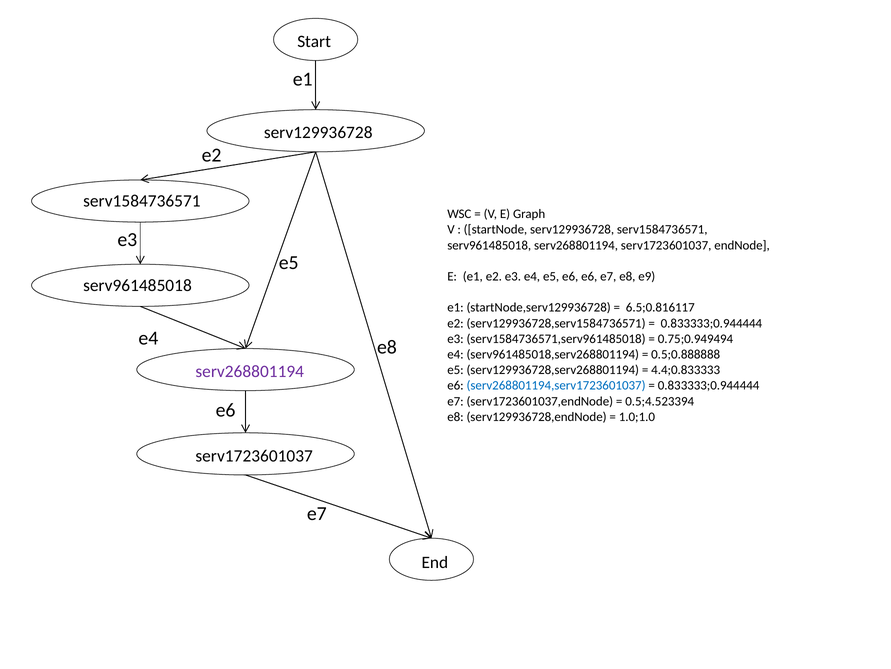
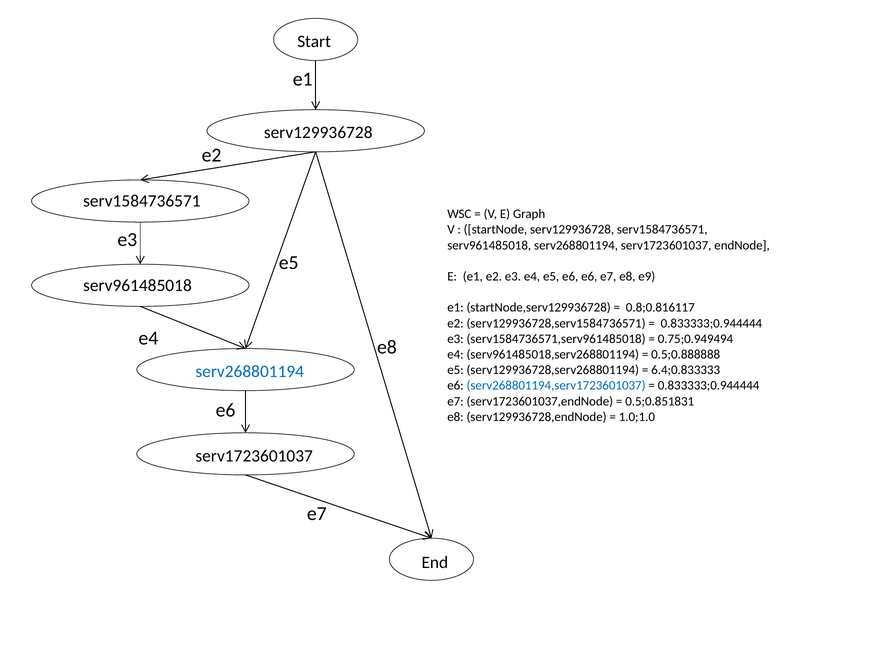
6.5;0.816117: 6.5;0.816117 -> 0.8;0.816117
serv268801194 at (250, 371) colour: purple -> blue
4.4;0.833333: 4.4;0.833333 -> 6.4;0.833333
0.5;4.523394: 0.5;4.523394 -> 0.5;0.851831
